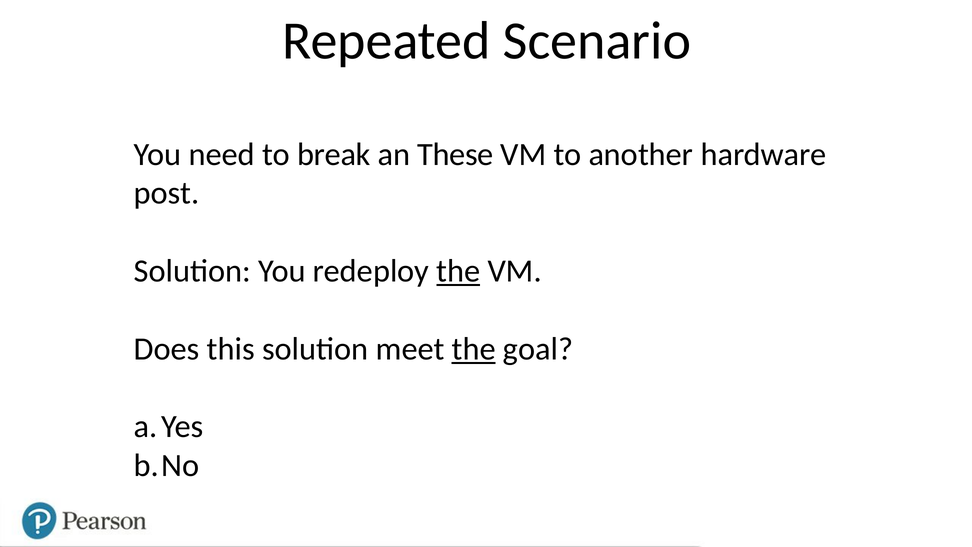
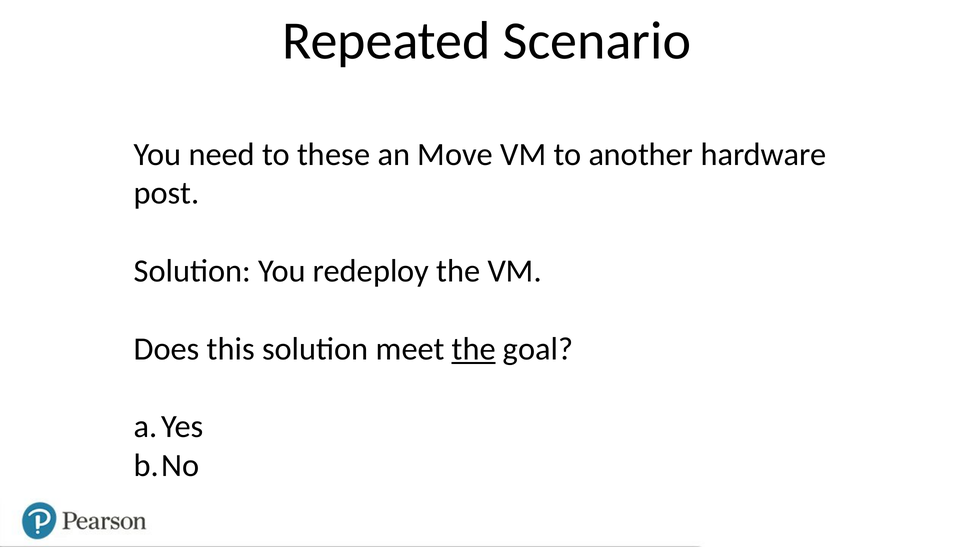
break: break -> these
These: These -> Move
the at (458, 271) underline: present -> none
